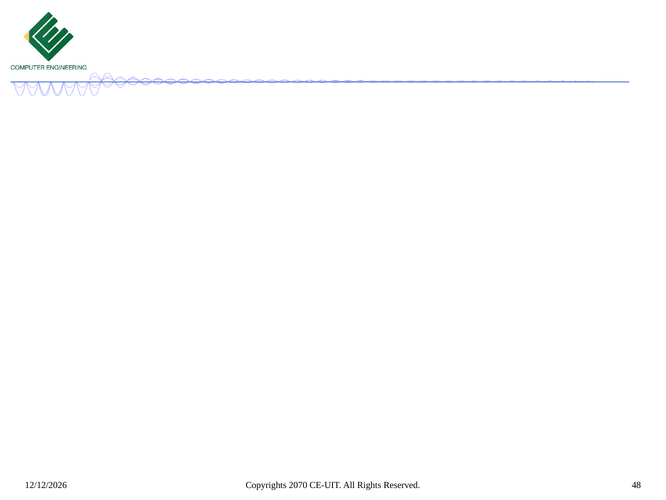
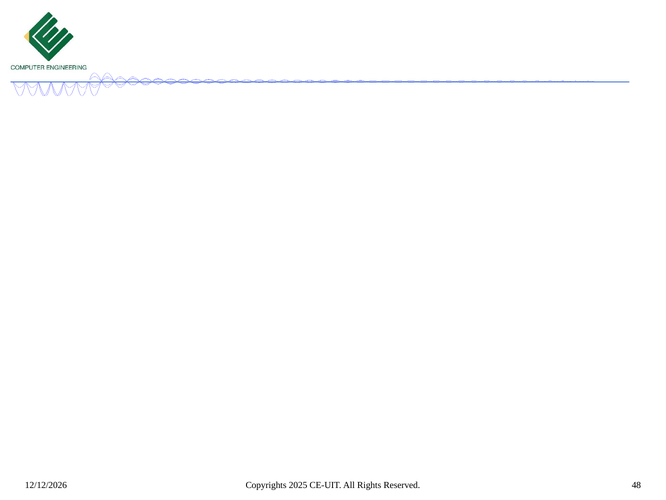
2070: 2070 -> 2025
